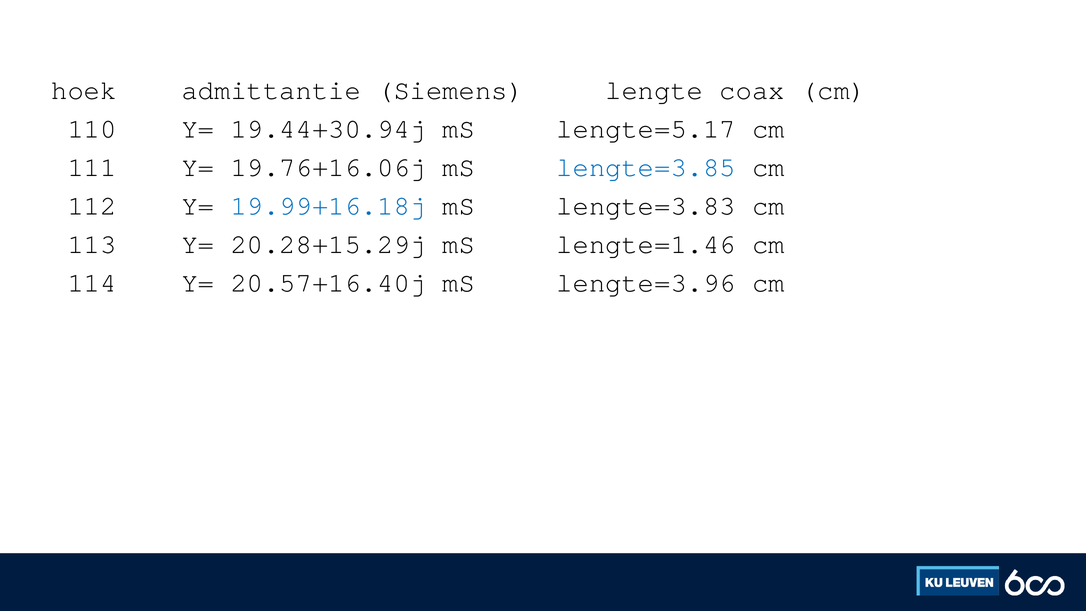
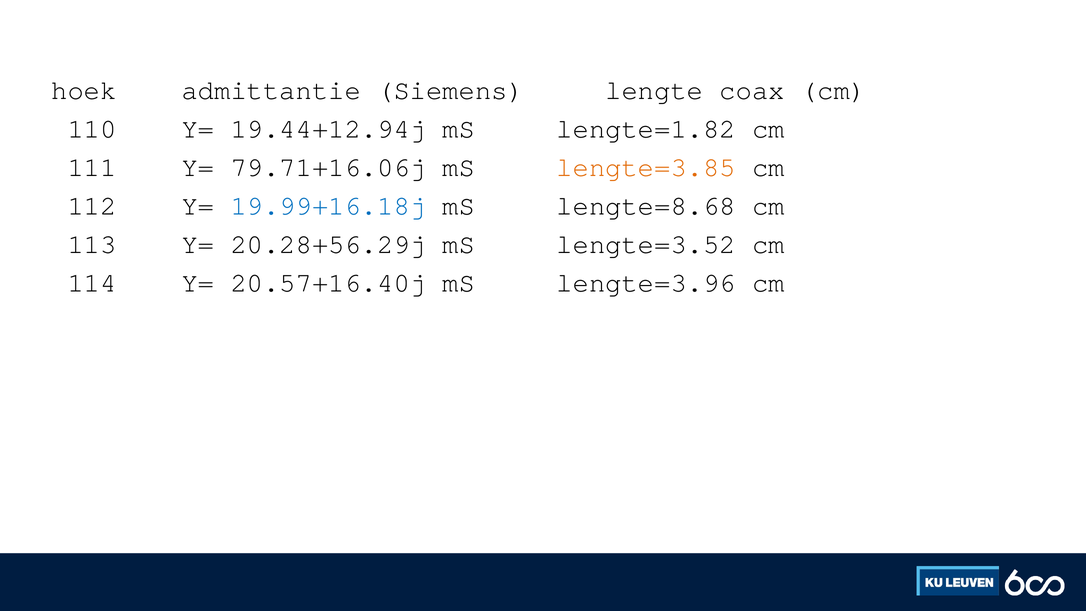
19.44+30.94j: 19.44+30.94j -> 19.44+12.94j
lengte=5.17: lengte=5.17 -> lengte=1.82
19.76+16.06j: 19.76+16.06j -> 79.71+16.06j
lengte=3.85 colour: blue -> orange
lengte=3.83: lengte=3.83 -> lengte=8.68
20.28+15.29j: 20.28+15.29j -> 20.28+56.29j
lengte=1.46: lengte=1.46 -> lengte=3.52
